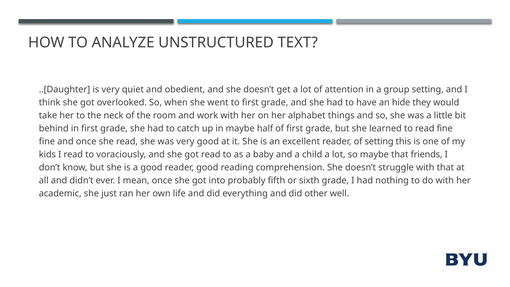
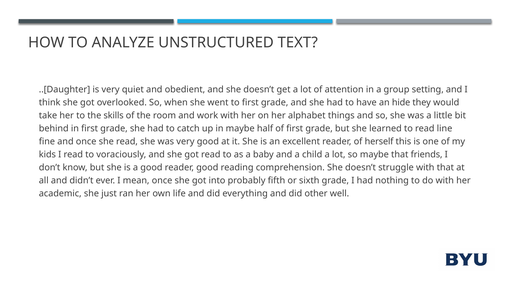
neck: neck -> skills
read fine: fine -> line
of setting: setting -> herself
